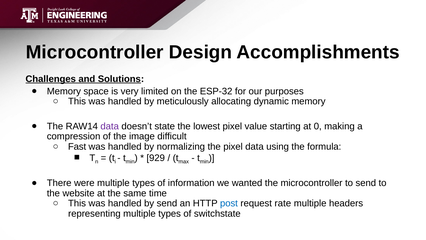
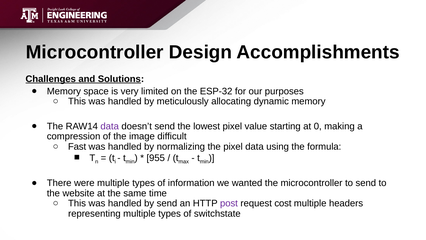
doesn’t state: state -> send
929: 929 -> 955
post colour: blue -> purple
rate: rate -> cost
